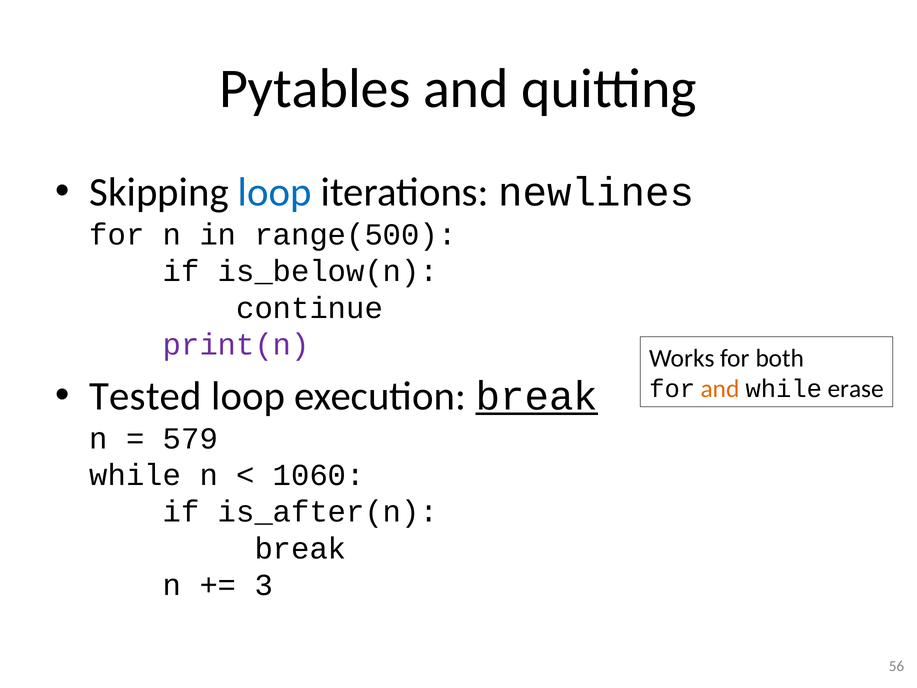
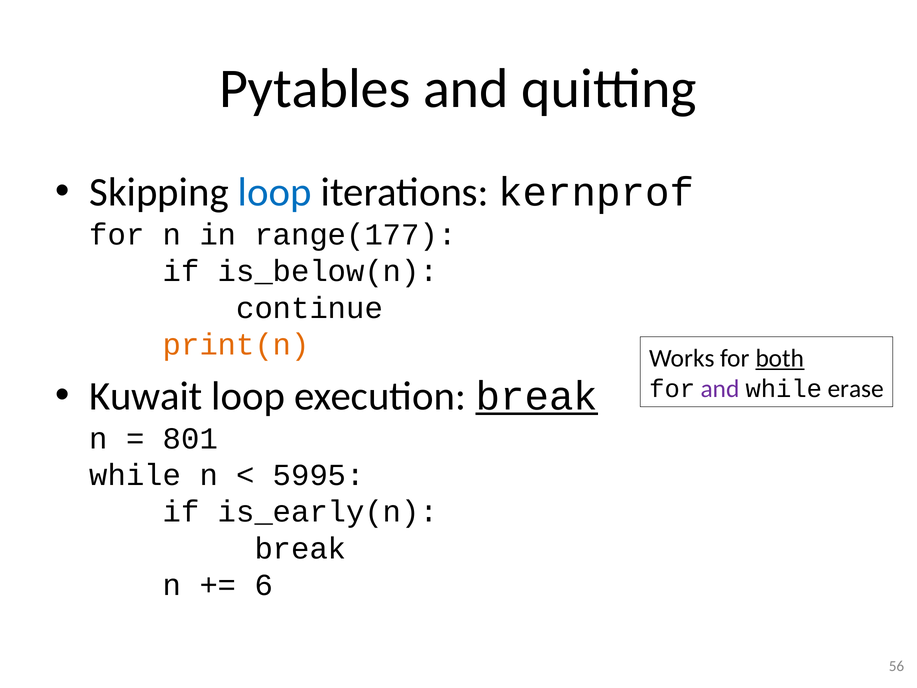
newlines: newlines -> kernprof
range(500: range(500 -> range(177
print(n colour: purple -> orange
both underline: none -> present
Tested: Tested -> Kuwait
and at (720, 389) colour: orange -> purple
579: 579 -> 801
1060: 1060 -> 5995
is_after(n: is_after(n -> is_early(n
3: 3 -> 6
